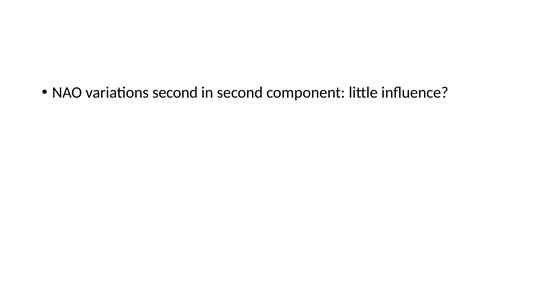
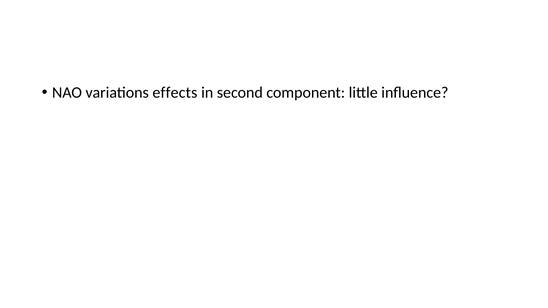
variations second: second -> effects
